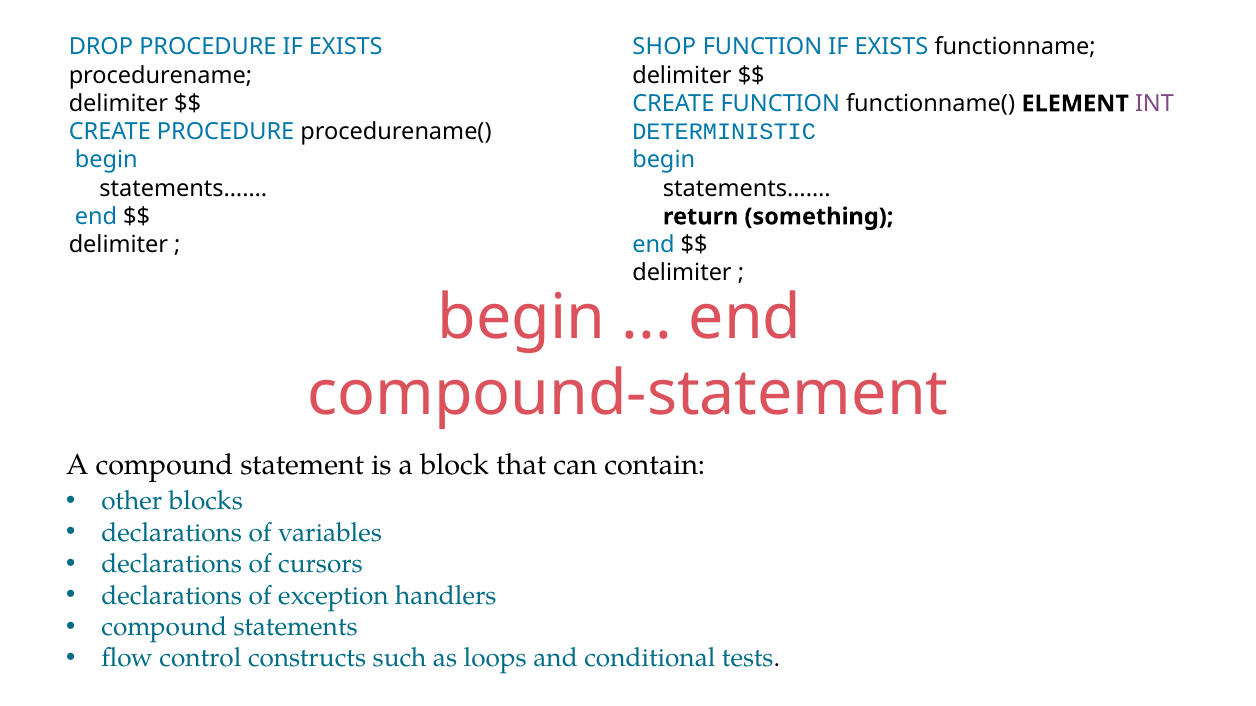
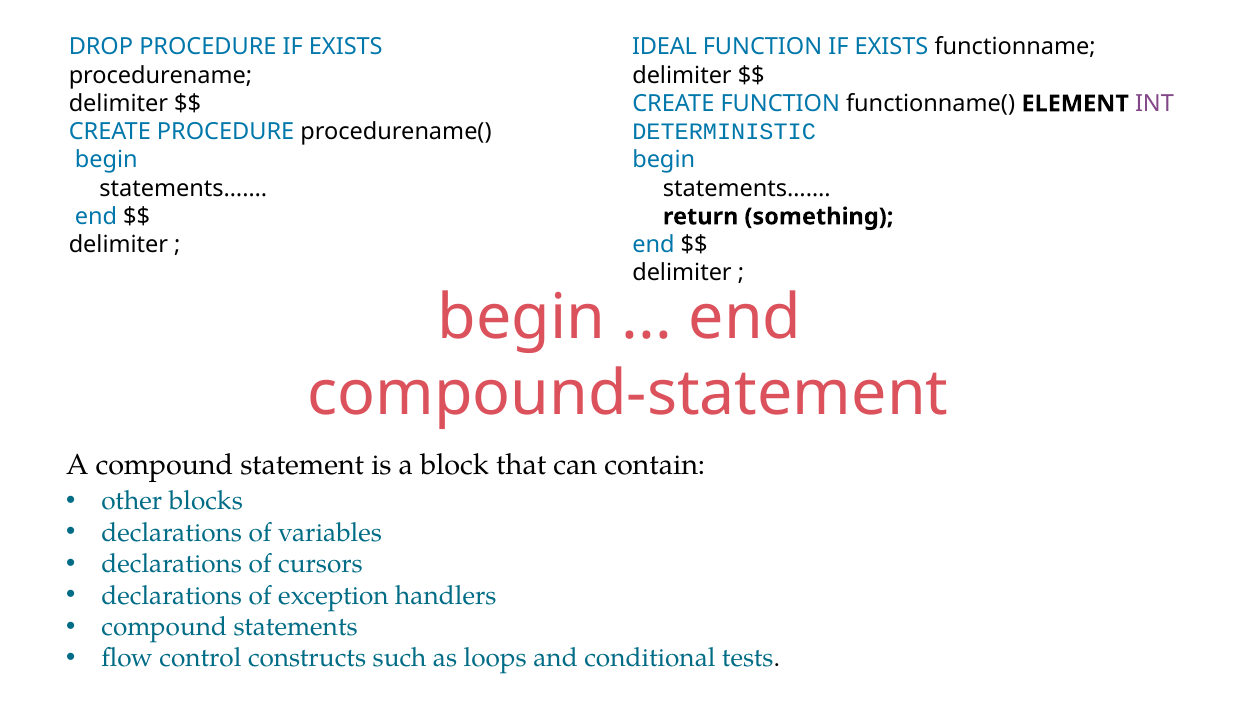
SHOP: SHOP -> IDEAL
